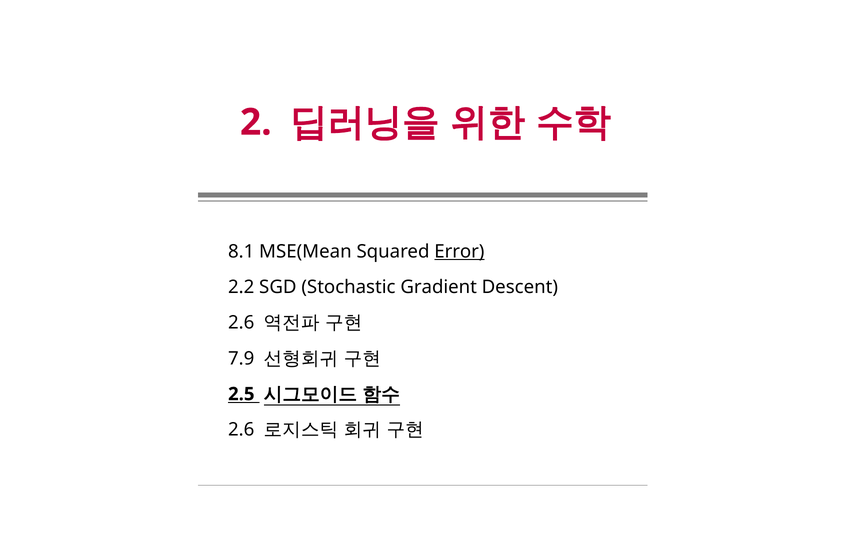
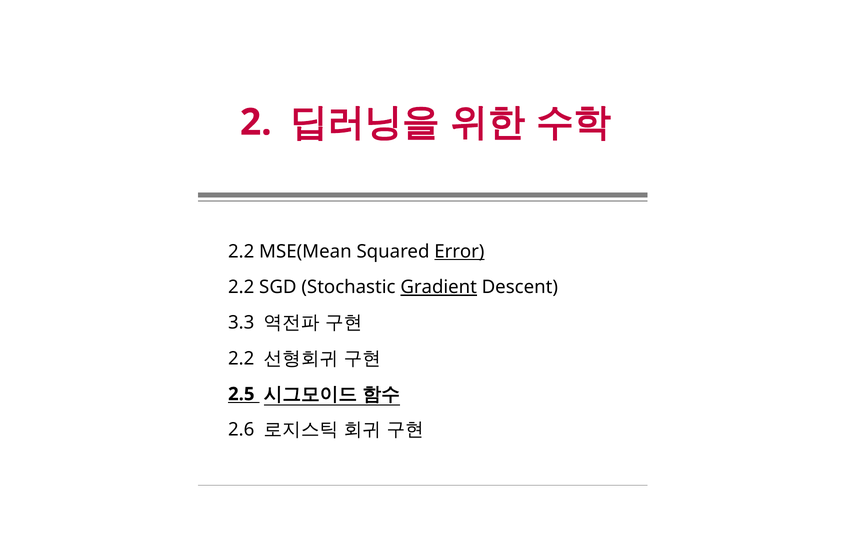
8.1 at (241, 252): 8.1 -> 2.2
Gradient underline: none -> present
2.6 at (241, 323): 2.6 -> 3.3
7.9 at (241, 359): 7.9 -> 2.2
